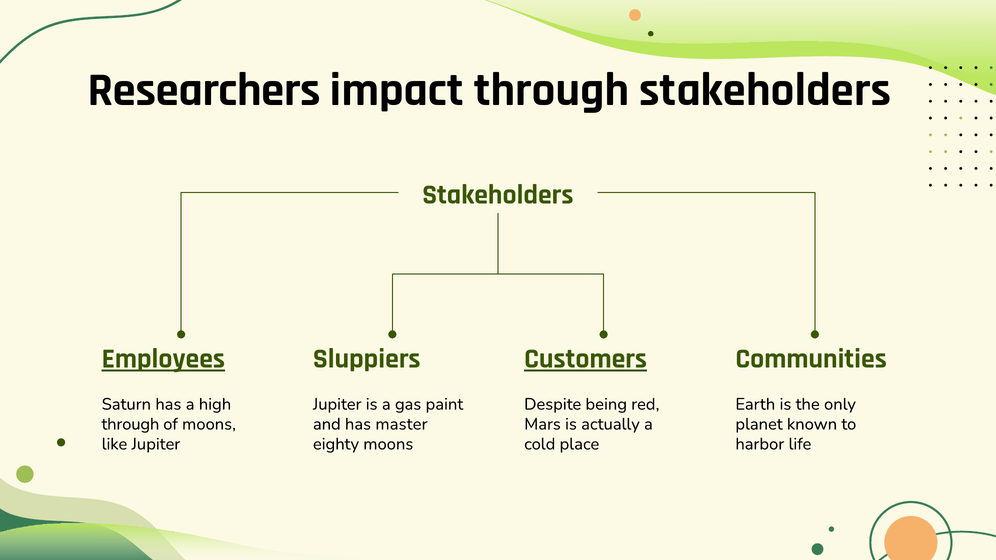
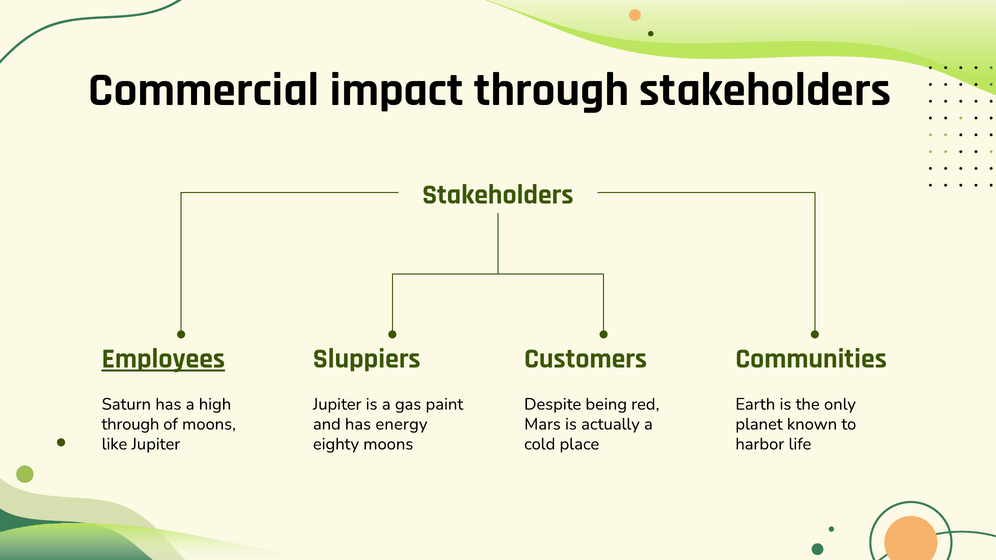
Researchers: Researchers -> Commercial
Customers underline: present -> none
master: master -> energy
